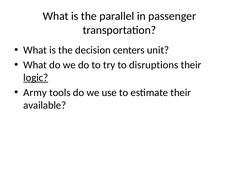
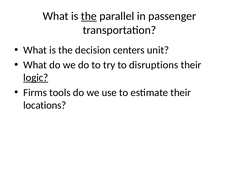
the at (89, 16) underline: none -> present
Army: Army -> Firms
available: available -> locations
